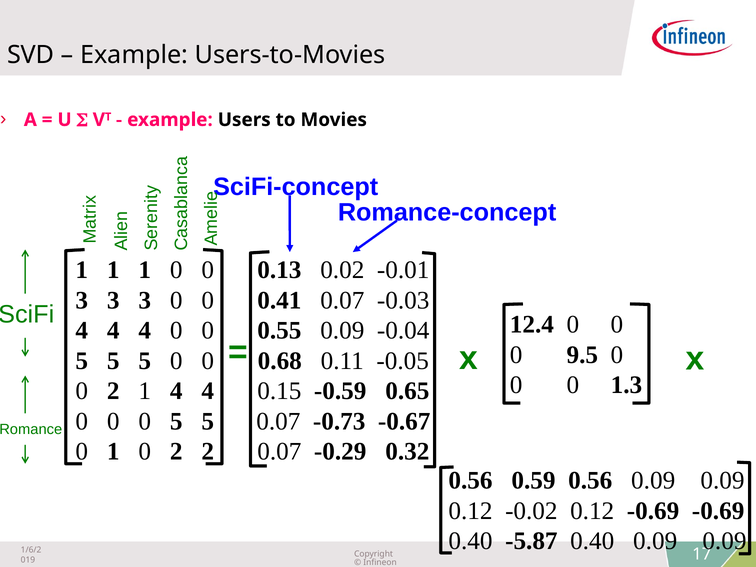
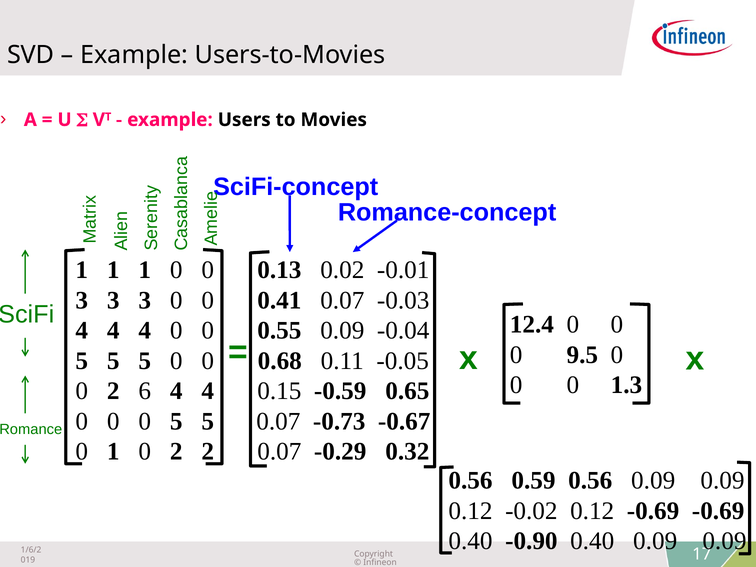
2 1: 1 -> 6
-5.87: -5.87 -> -0.90
